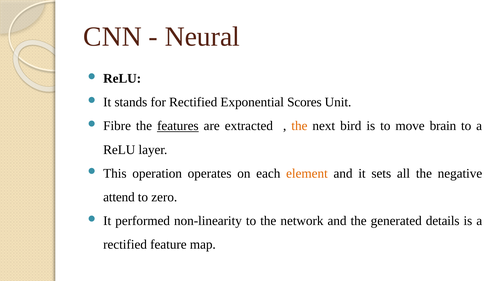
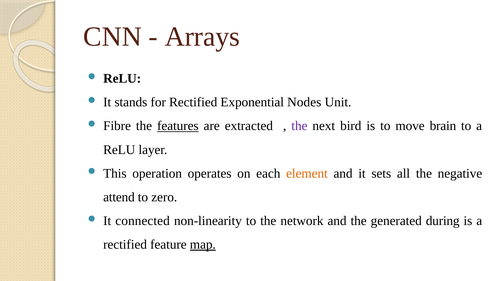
Neural: Neural -> Arrays
Scores: Scores -> Nodes
the at (299, 126) colour: orange -> purple
performed: performed -> connected
details: details -> during
map underline: none -> present
